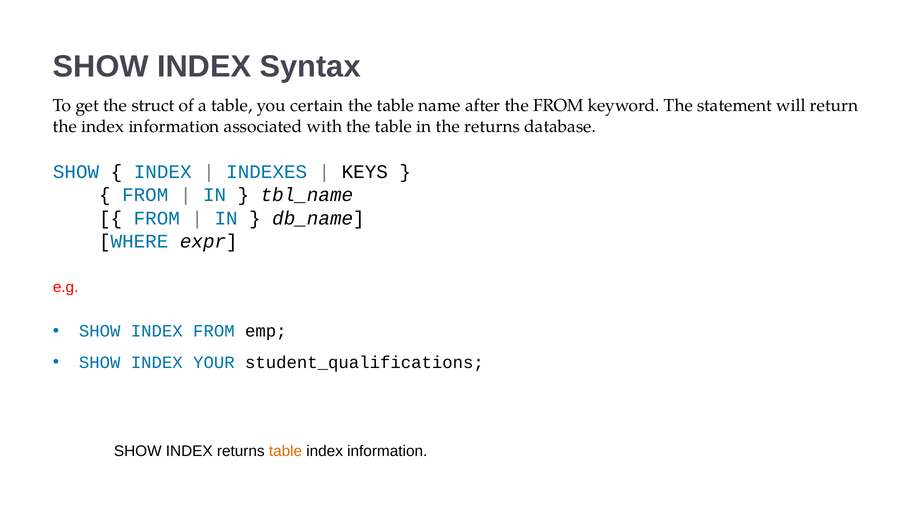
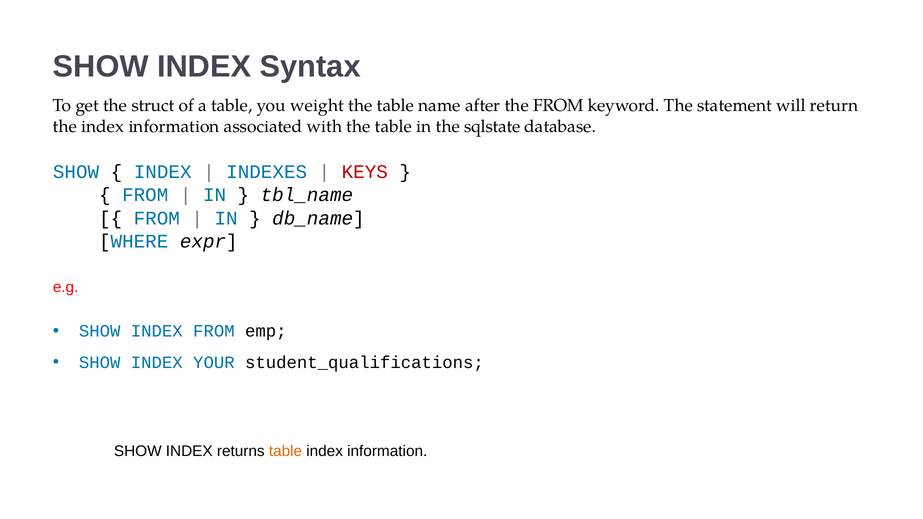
certain: certain -> weight
the returns: returns -> sqlstate
KEYS colour: black -> red
